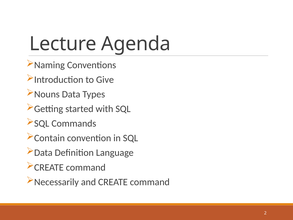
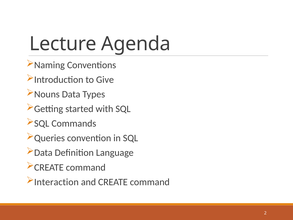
Contain: Contain -> Queries
Necessarily: Necessarily -> Interaction
